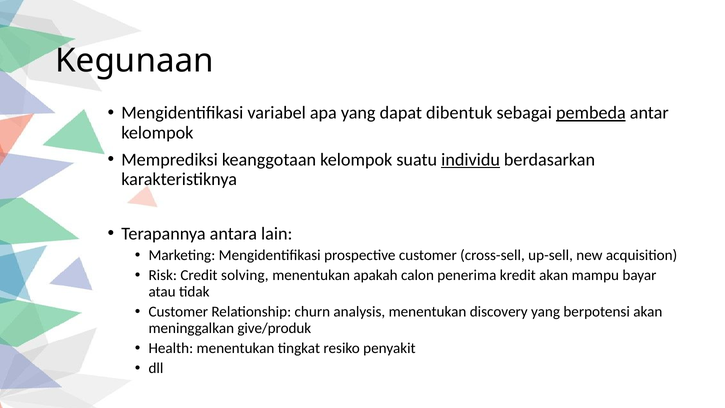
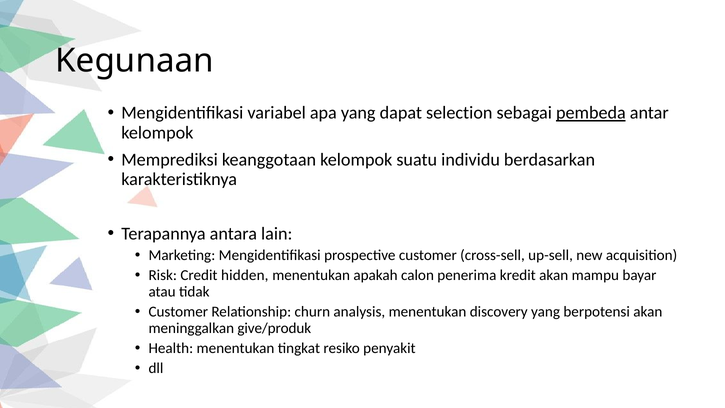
dibentuk: dibentuk -> selection
individu underline: present -> none
solving: solving -> hidden
